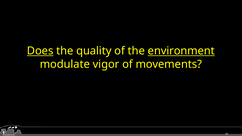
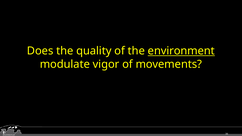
Does underline: present -> none
